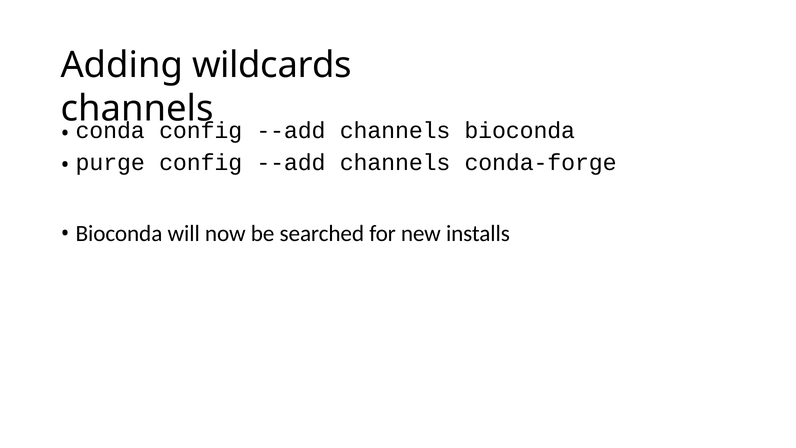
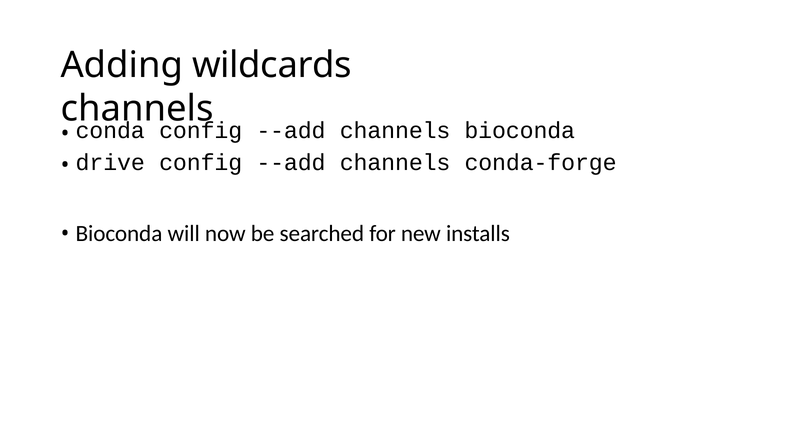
purge: purge -> drive
